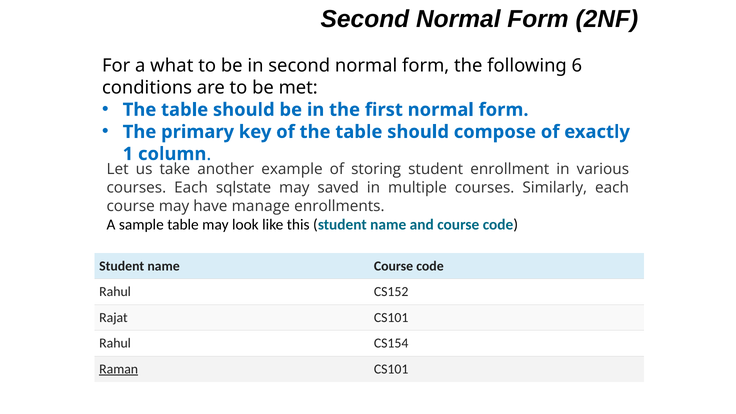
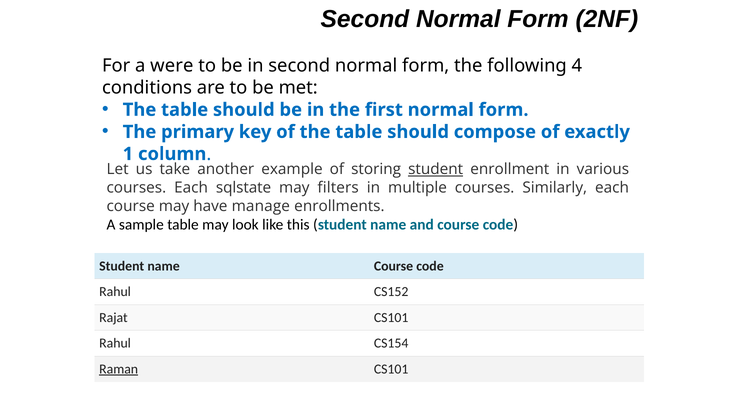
what: what -> were
6: 6 -> 4
student at (436, 169) underline: none -> present
saved: saved -> filters
